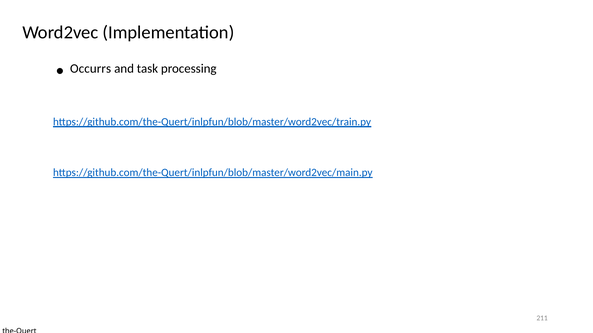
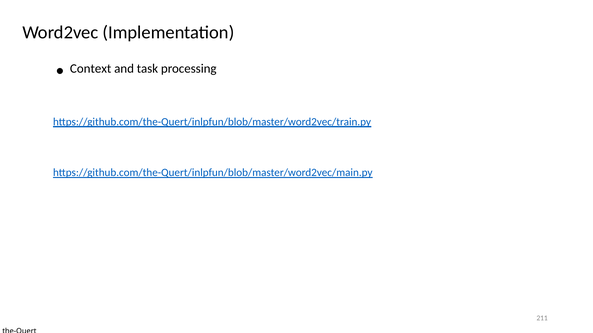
Occurrs: Occurrs -> Context
